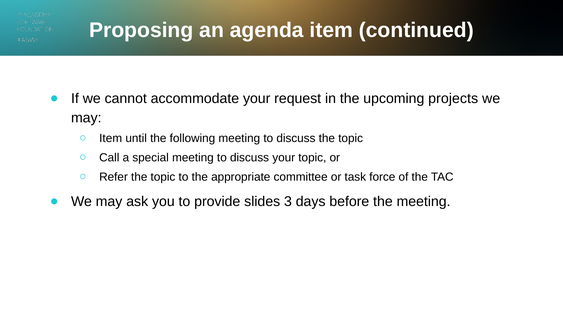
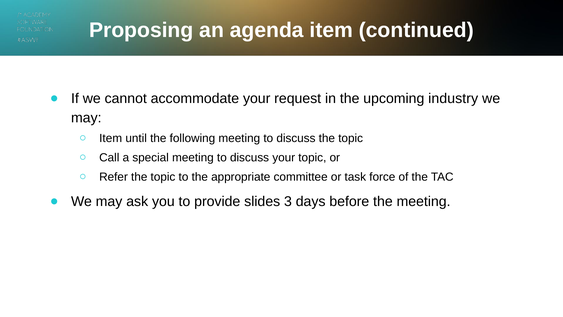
projects: projects -> industry
